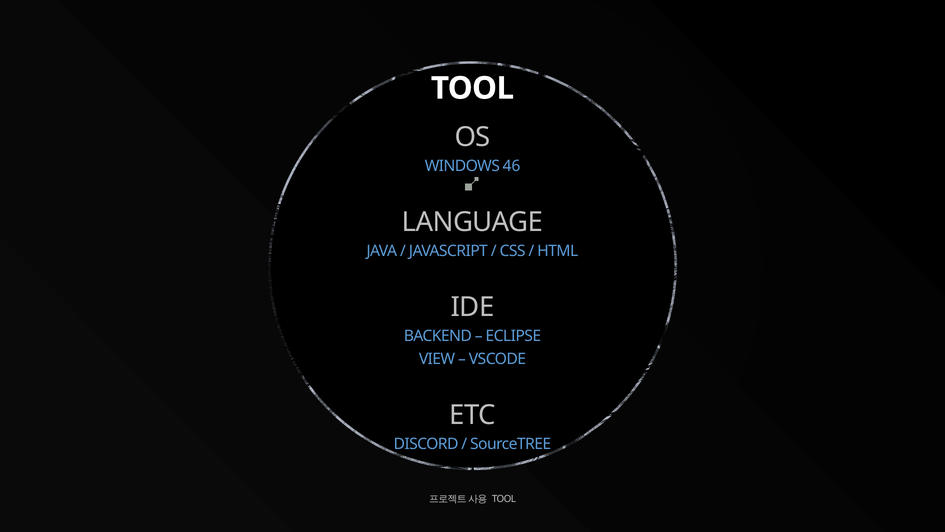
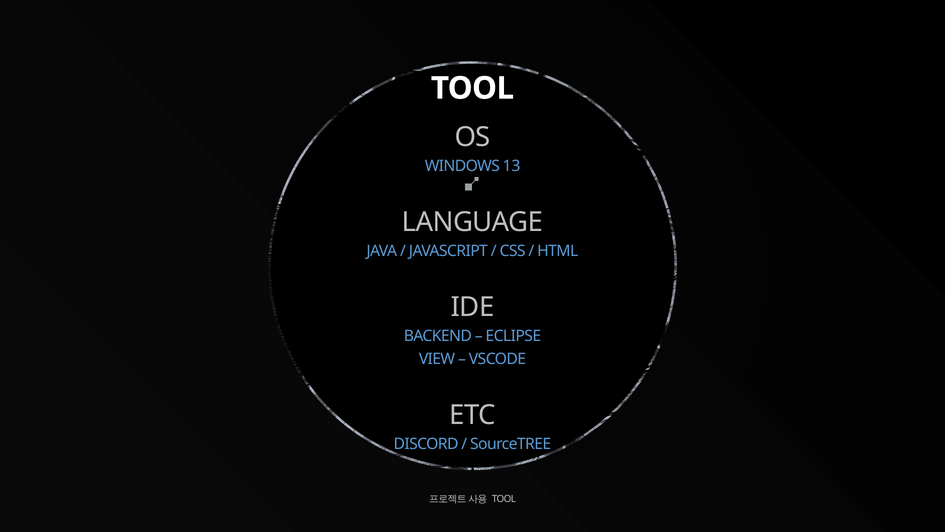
46: 46 -> 13
